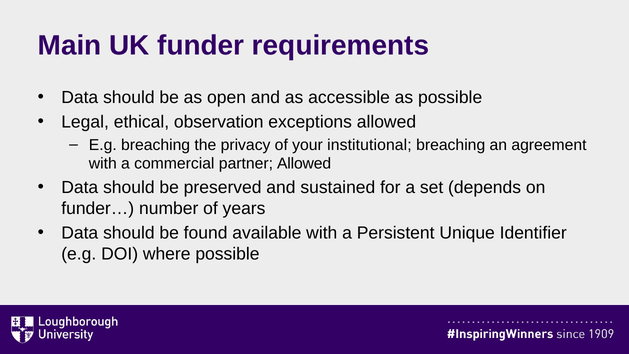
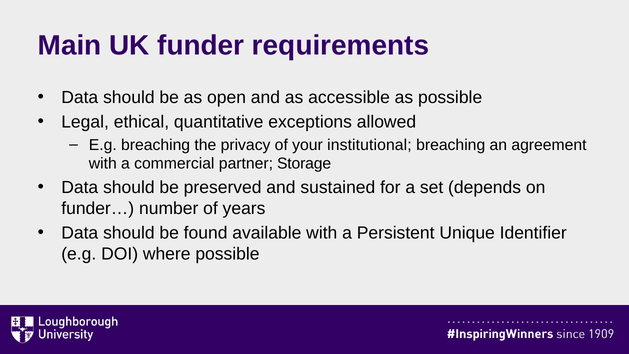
observation: observation -> quantitative
partner Allowed: Allowed -> Storage
